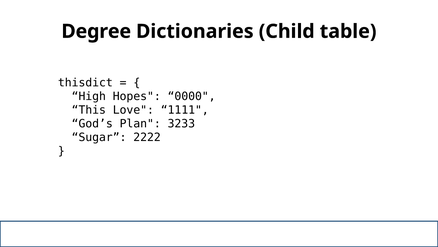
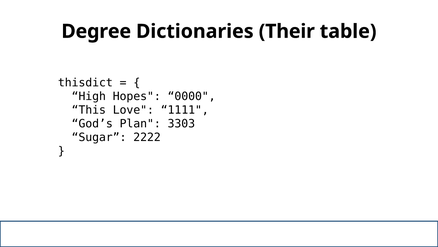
Child: Child -> Their
3233: 3233 -> 3303
